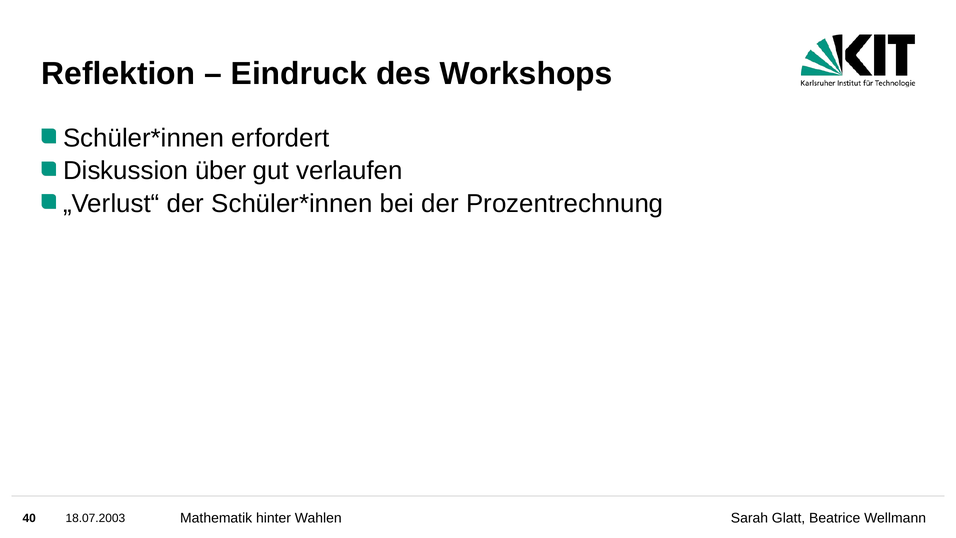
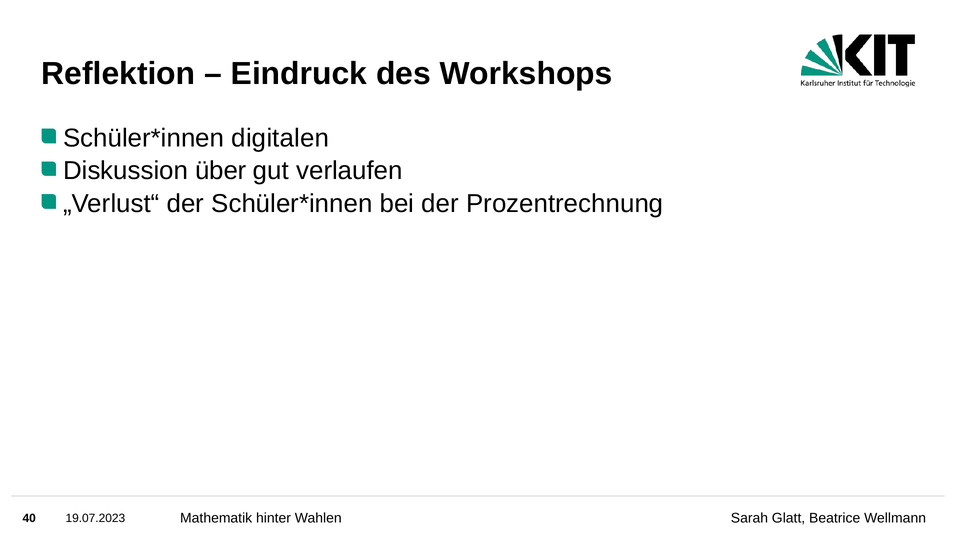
erfordert: erfordert -> digitalen
18.07.2003: 18.07.2003 -> 19.07.2023
